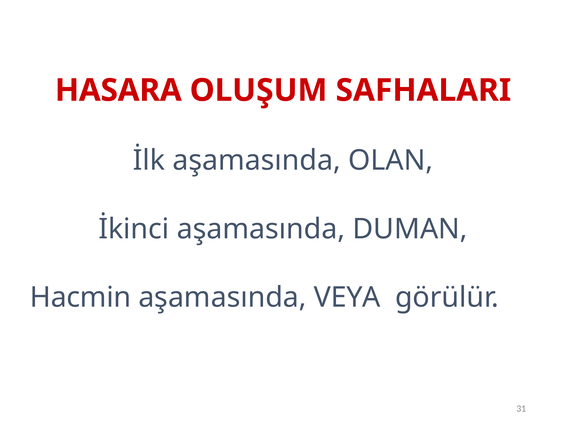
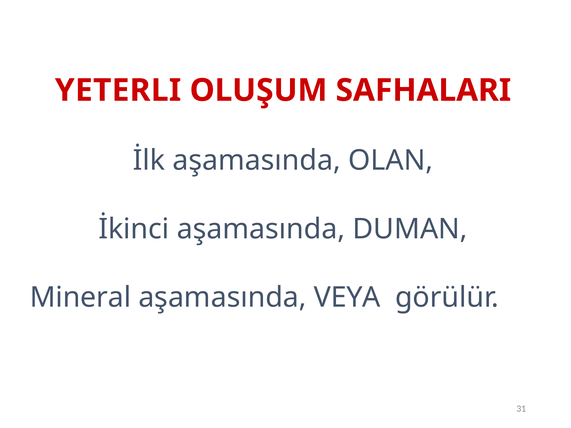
HASARA: HASARA -> YETERLI
Hacmin: Hacmin -> Mineral
